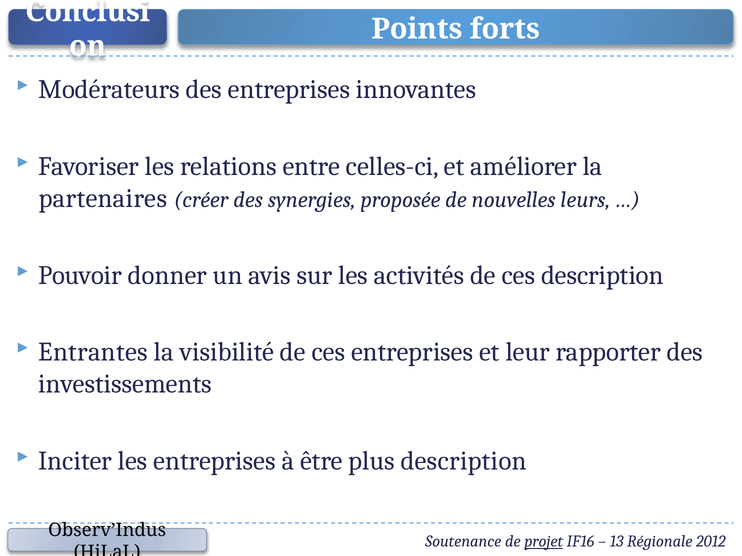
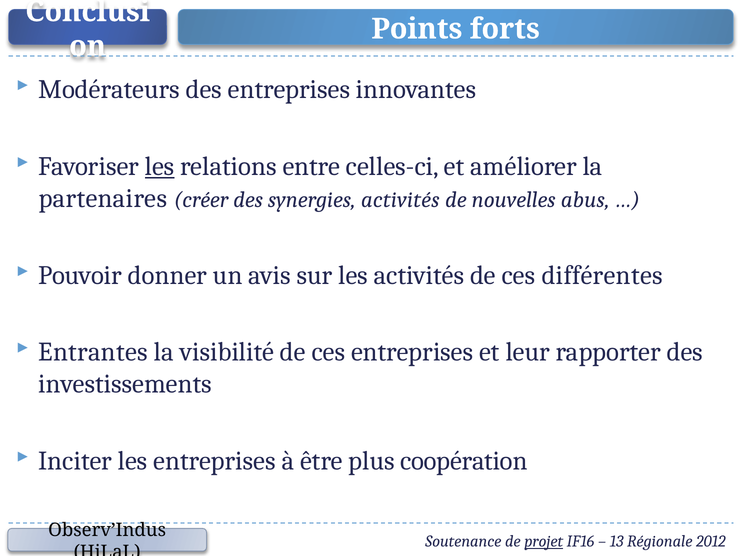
les at (160, 166) underline: none -> present
synergies proposée: proposée -> activités
leurs: leurs -> abus
ces description: description -> différentes
plus description: description -> coopération
